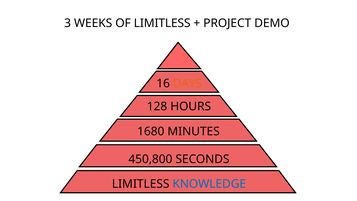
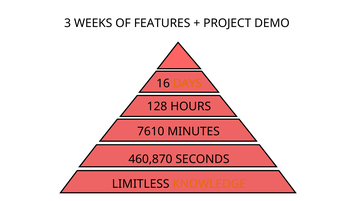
OF LIMITLESS: LIMITLESS -> FEATURES
1680: 1680 -> 7610
450,800: 450,800 -> 460,870
KNOWLEDGE colour: blue -> orange
